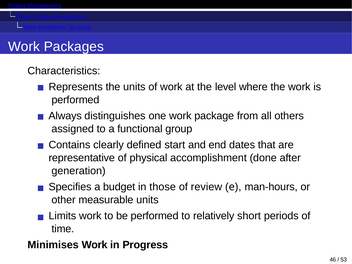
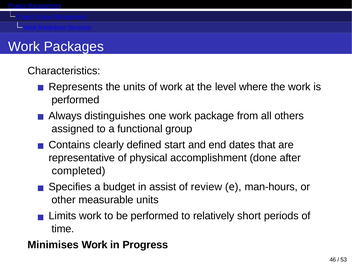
generation: generation -> completed
those: those -> assist
